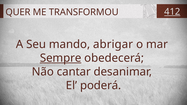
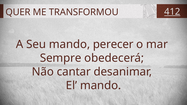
abrigar: abrigar -> perecer
Sempre underline: present -> none
El poderá: poderá -> mando
